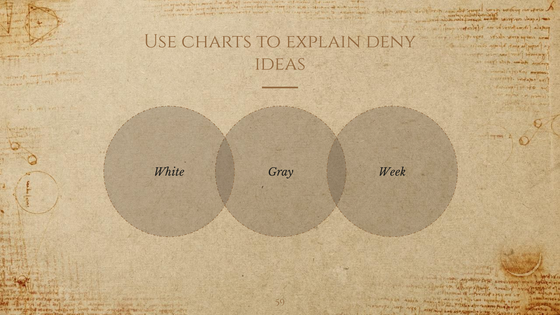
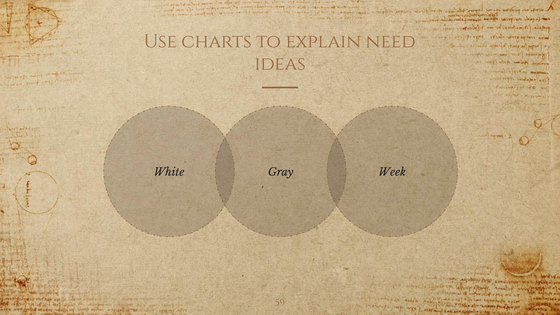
deny: deny -> need
